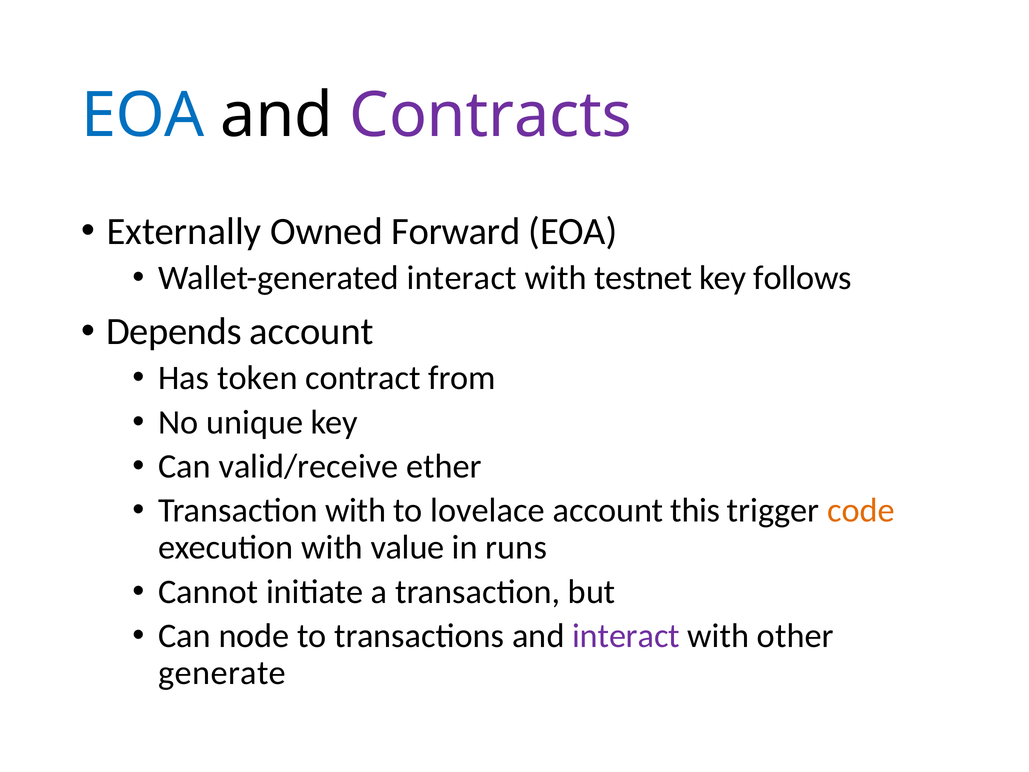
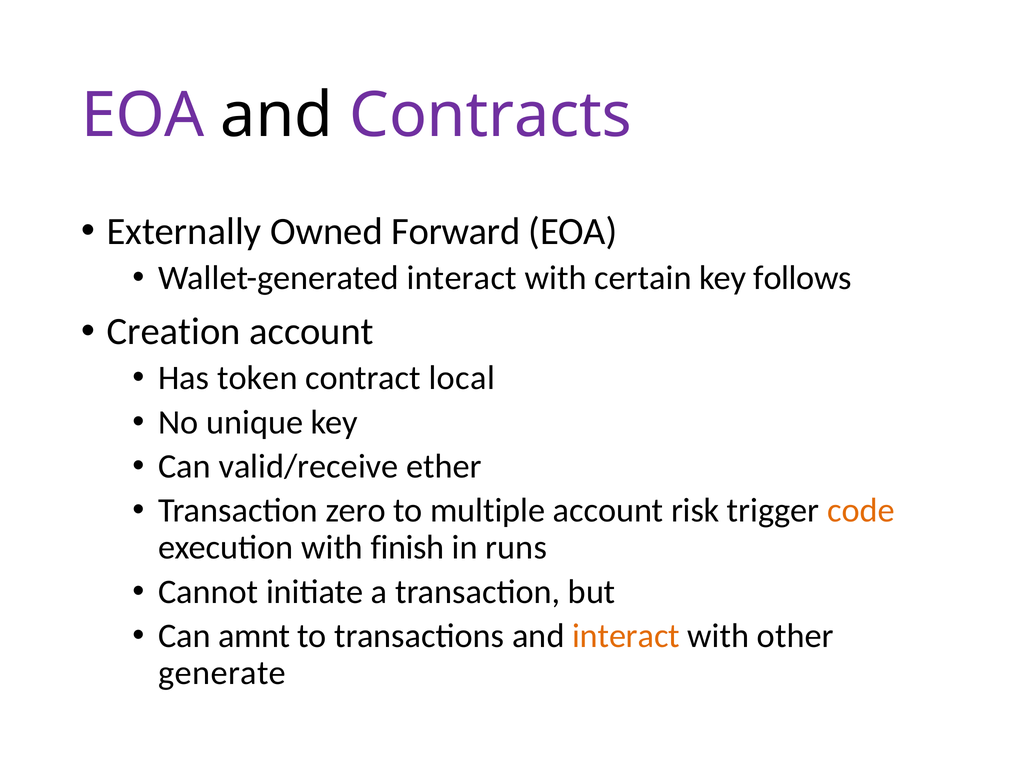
EOA at (143, 115) colour: blue -> purple
testnet: testnet -> certain
Depends: Depends -> Creation
from: from -> local
Transaction with: with -> zero
lovelace: lovelace -> multiple
this: this -> risk
value: value -> finish
node: node -> amnt
interact at (626, 636) colour: purple -> orange
